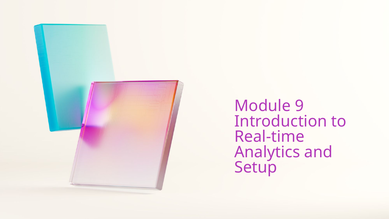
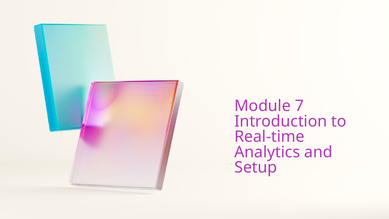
9: 9 -> 7
